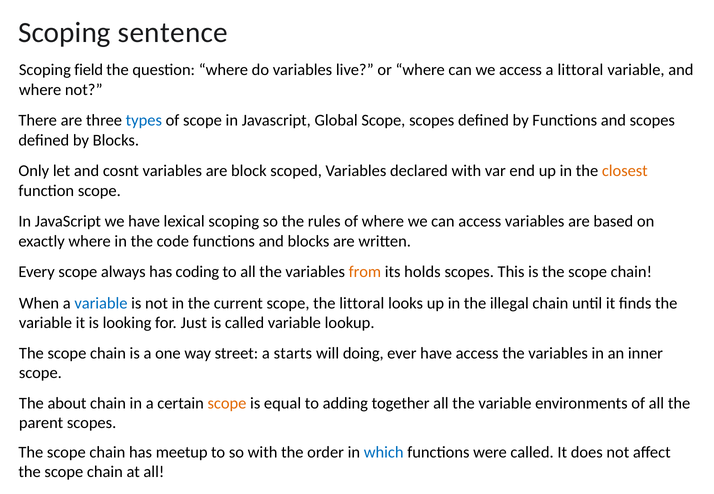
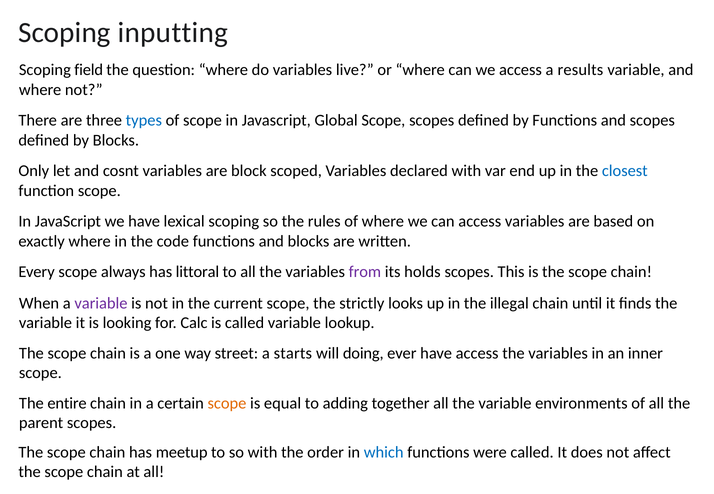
sentence: sentence -> inputting
a littoral: littoral -> results
closest colour: orange -> blue
coding: coding -> littoral
from colour: orange -> purple
variable at (101, 303) colour: blue -> purple
the littoral: littoral -> strictly
Just: Just -> Calc
about: about -> entire
